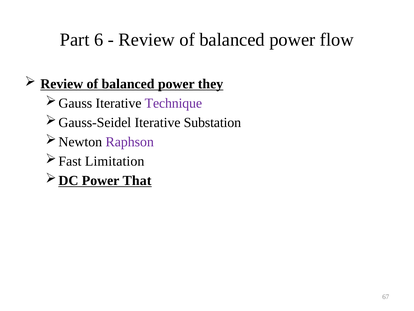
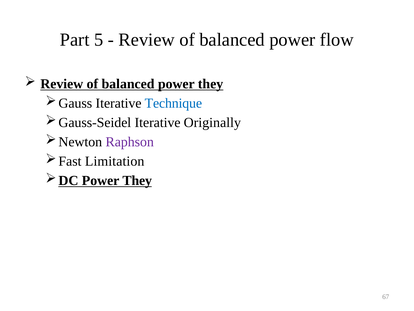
6: 6 -> 5
Technique colour: purple -> blue
Substation: Substation -> Originally
That at (137, 180): That -> They
